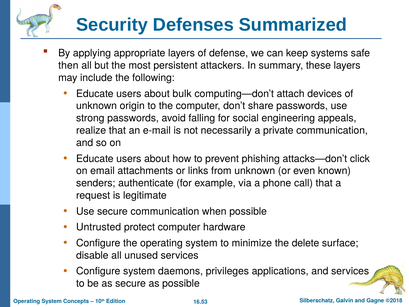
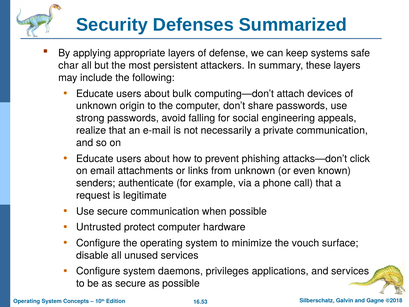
then: then -> char
delete: delete -> vouch
